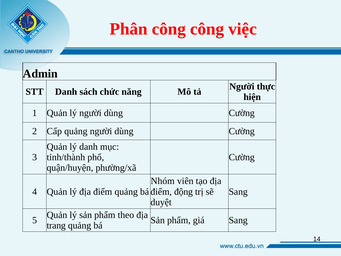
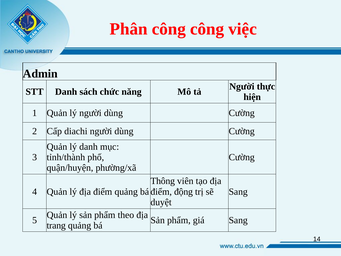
Cấp quảng: quảng -> diachi
Nhóm: Nhóm -> Thông
